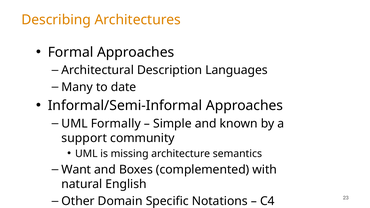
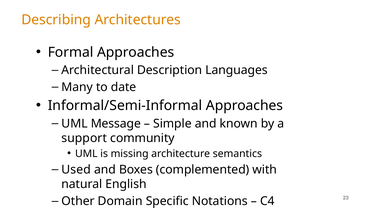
Formally: Formally -> Message
Want: Want -> Used
